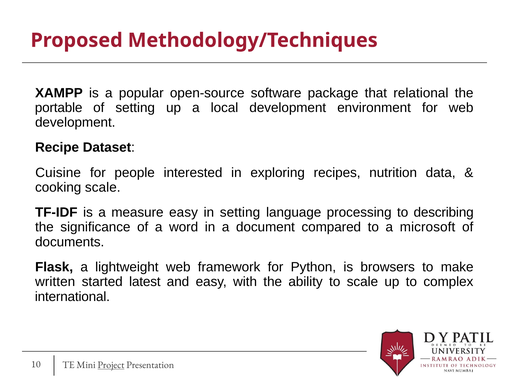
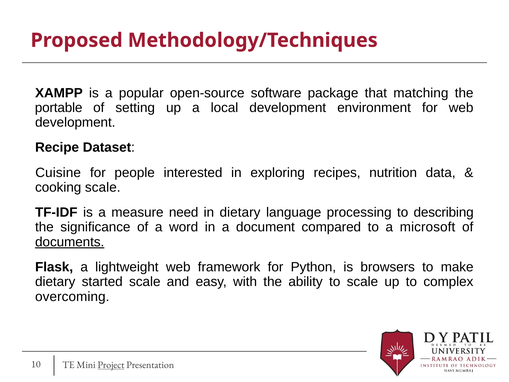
relational: relational -> matching
measure easy: easy -> need
in setting: setting -> dietary
documents underline: none -> present
written at (55, 282): written -> dietary
started latest: latest -> scale
international: international -> overcoming
